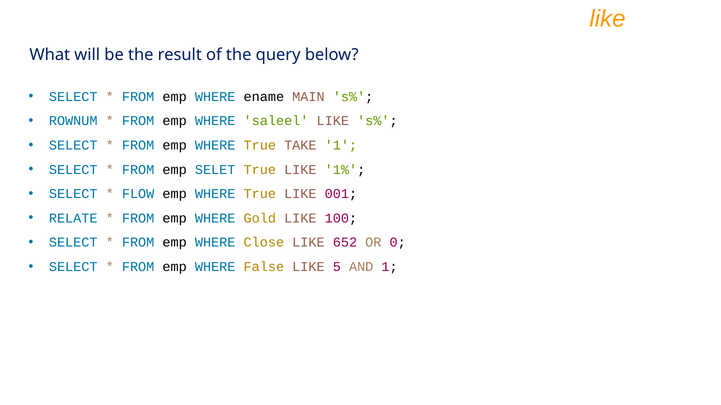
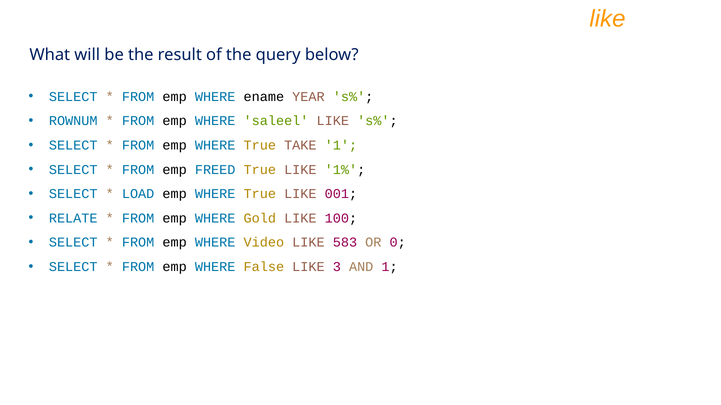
MAIN: MAIN -> YEAR
SELET: SELET -> FREED
FLOW: FLOW -> LOAD
Close: Close -> Video
652: 652 -> 583
5: 5 -> 3
